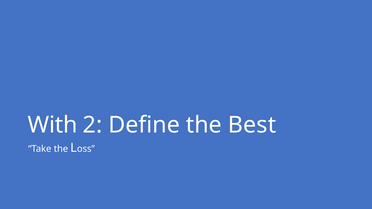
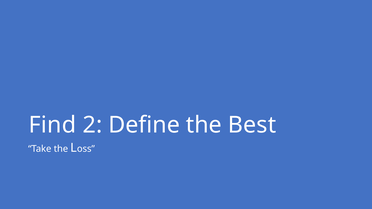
With: With -> Find
